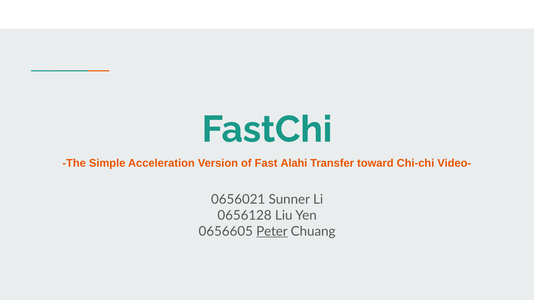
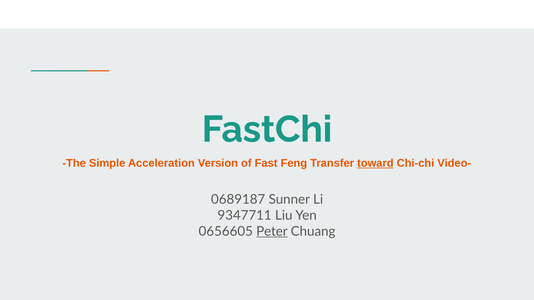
Alahi: Alahi -> Feng
toward underline: none -> present
0656021: 0656021 -> 0689187
0656128: 0656128 -> 9347711
